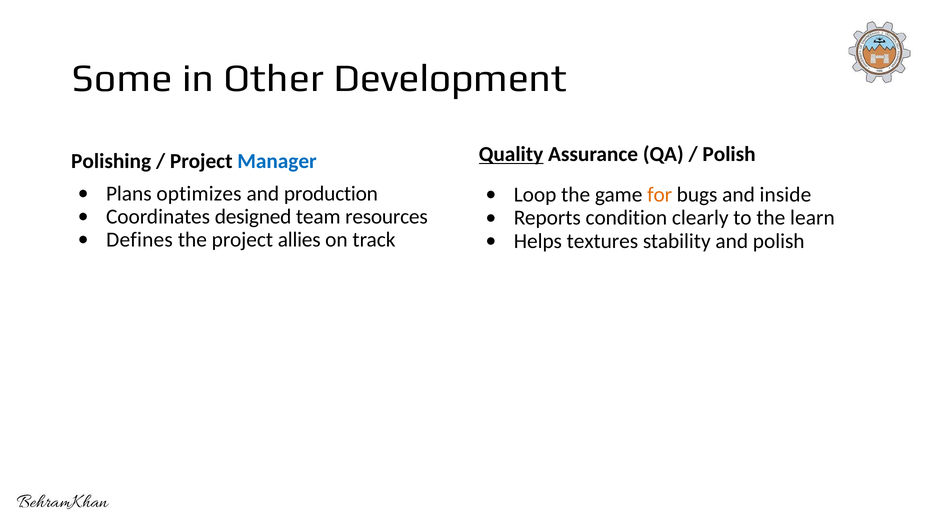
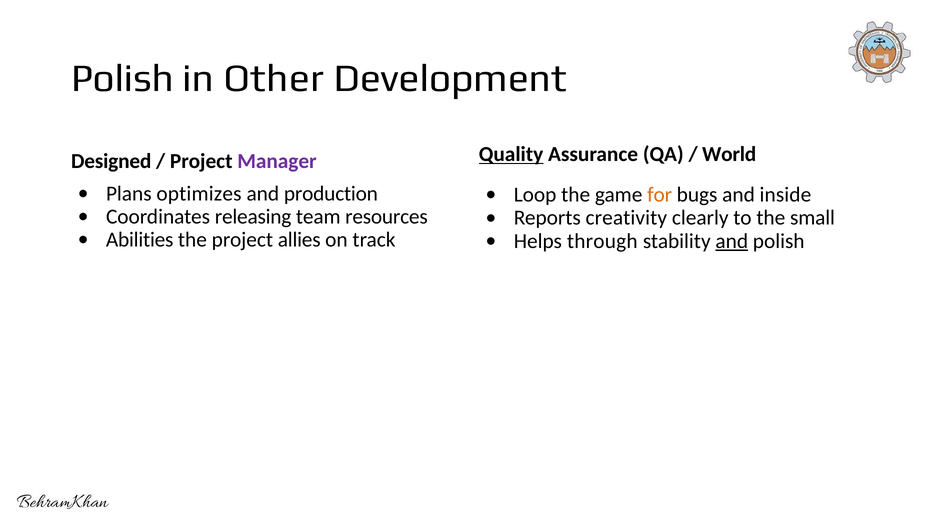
Some at (122, 78): Some -> Polish
Polish at (729, 154): Polish -> World
Polishing: Polishing -> Designed
Manager colour: blue -> purple
designed: designed -> releasing
condition: condition -> creativity
learn: learn -> small
Defines: Defines -> Abilities
textures: textures -> through
and at (732, 241) underline: none -> present
